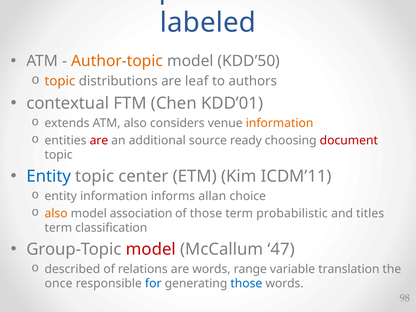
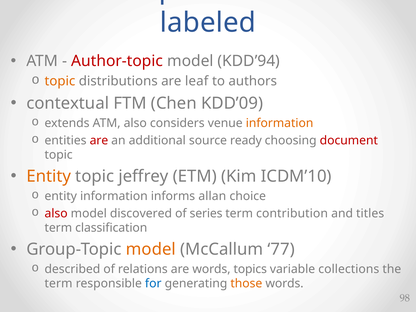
Author-topic colour: orange -> red
KDD’50: KDD’50 -> KDD’94
KDD’01: KDD’01 -> KDD’09
Entity at (49, 176) colour: blue -> orange
center: center -> jeffrey
ICDM’11: ICDM’11 -> ICDM’10
also at (56, 213) colour: orange -> red
association: association -> discovered
of those: those -> series
probabilistic: probabilistic -> contribution
model at (151, 249) colour: red -> orange
47: 47 -> 77
range: range -> topics
translation: translation -> collections
once at (59, 284): once -> term
those at (246, 284) colour: blue -> orange
